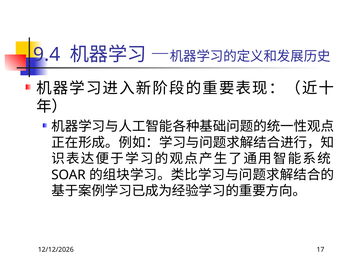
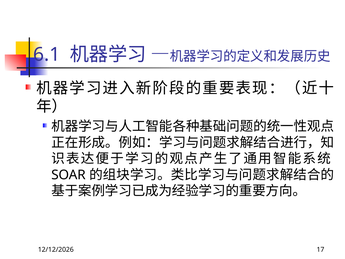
9.4: 9.4 -> 6.1
